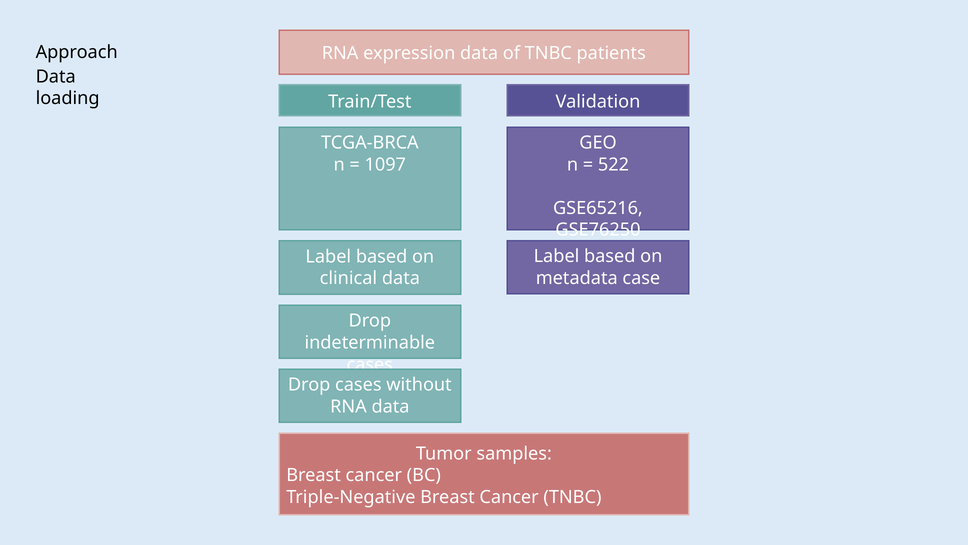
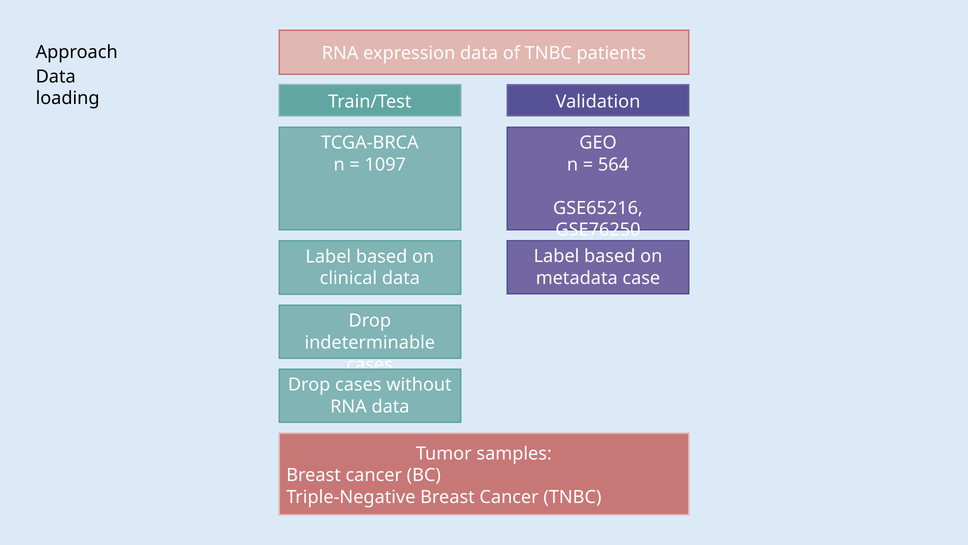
522: 522 -> 564
